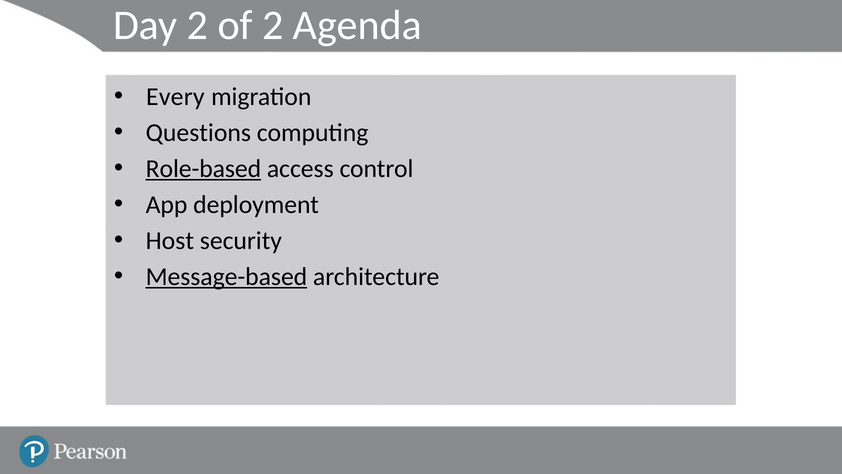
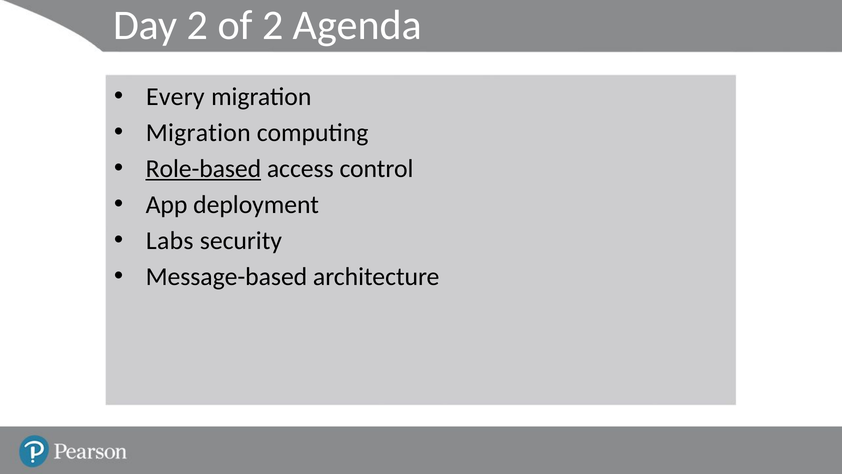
Questions at (198, 132): Questions -> Migration
Host: Host -> Labs
Message-based underline: present -> none
